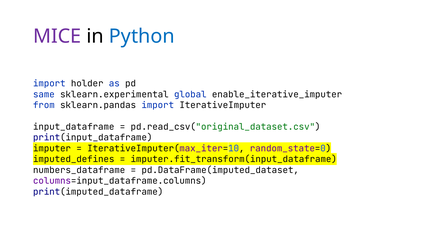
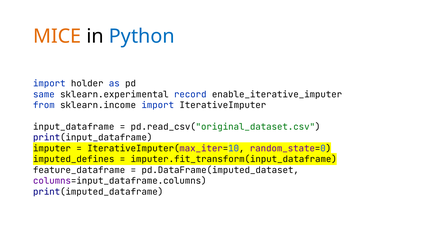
MICE colour: purple -> orange
global: global -> record
sklearn.pandas: sklearn.pandas -> sklearn.income
numbers_dataframe: numbers_dataframe -> feature_dataframe
